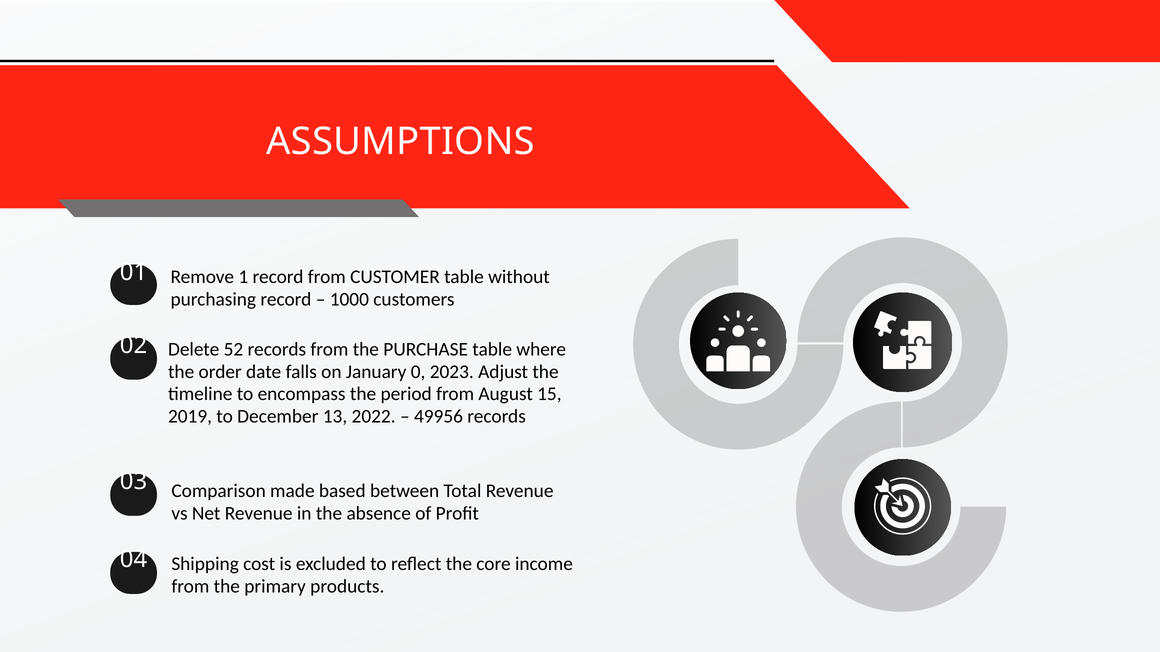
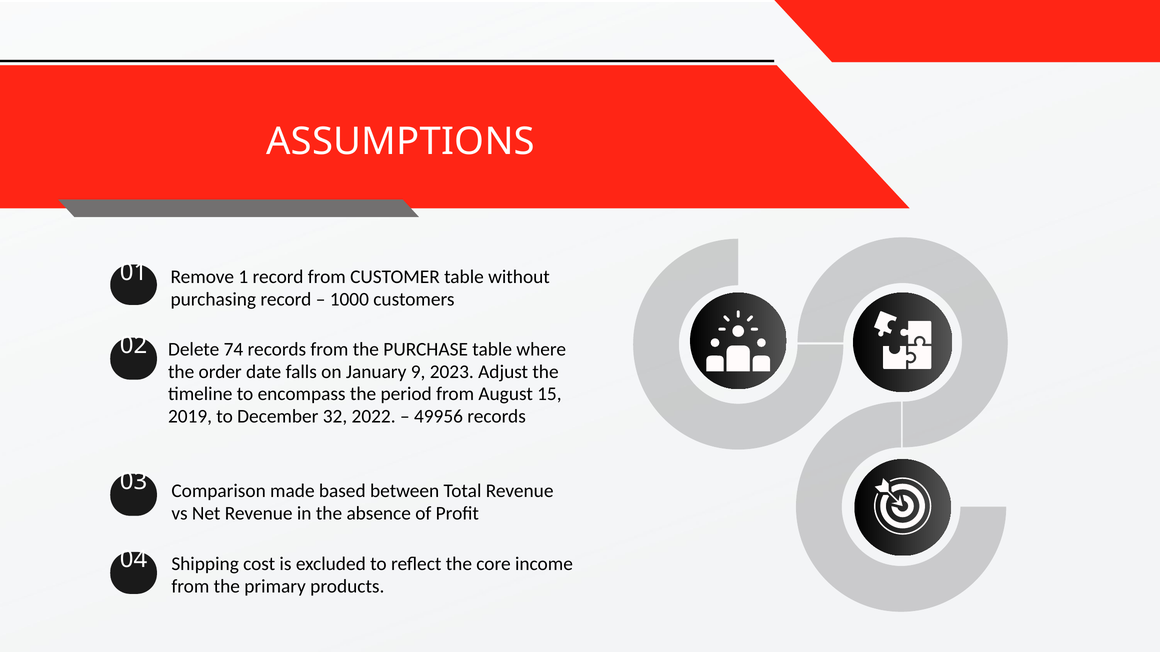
52: 52 -> 74
0: 0 -> 9
13: 13 -> 32
